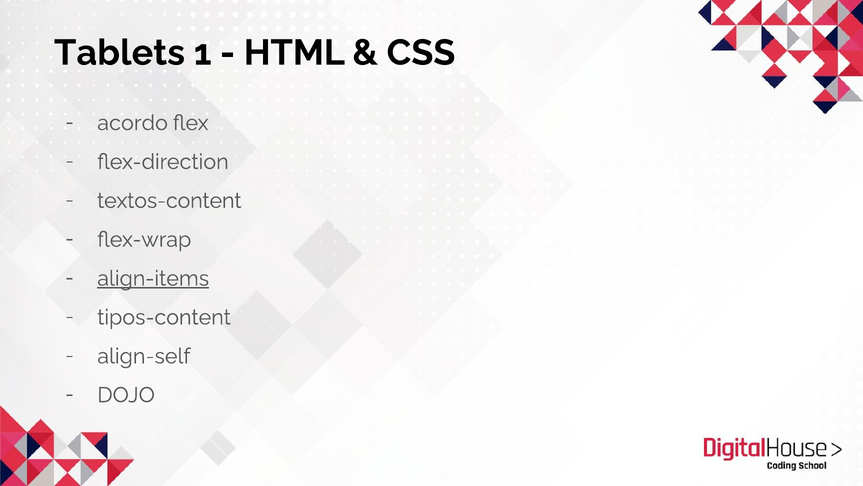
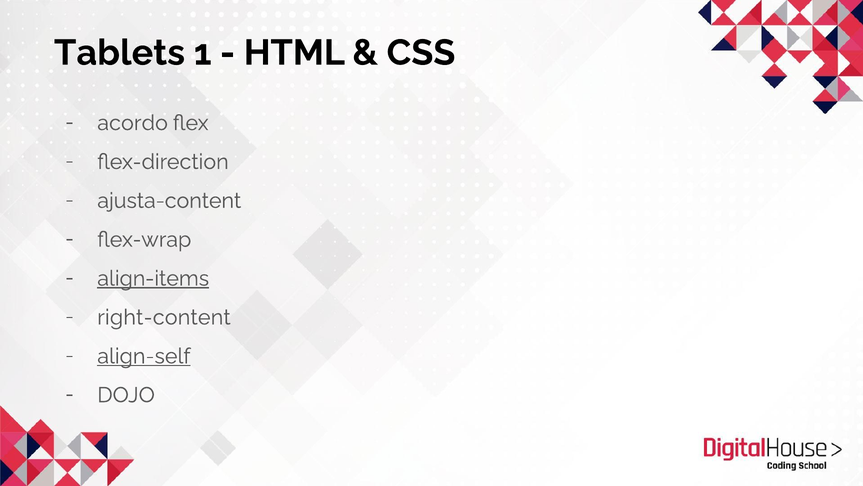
textos-content: textos-content -> ajusta-content
tipos-content: tipos-content -> right-content
align-self underline: none -> present
